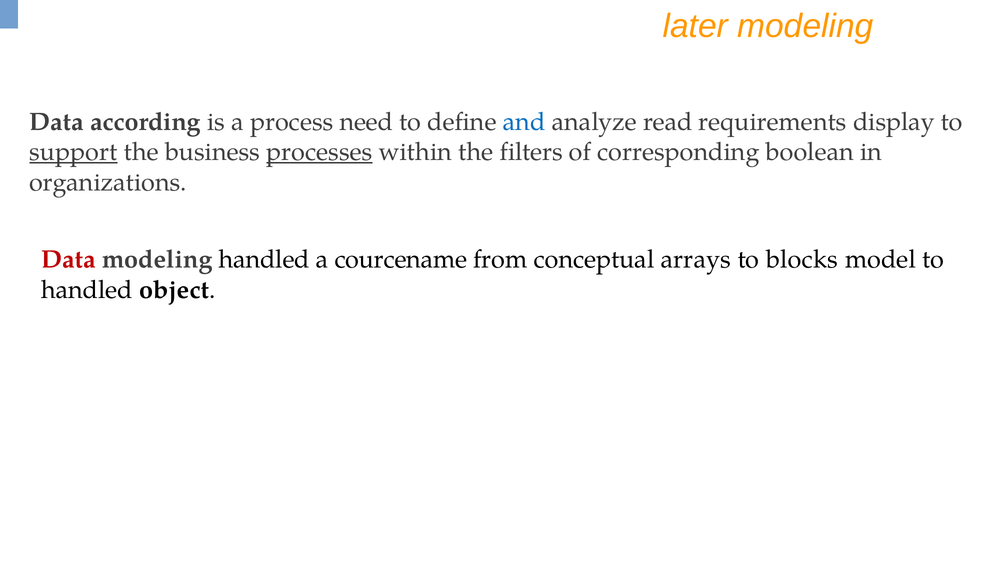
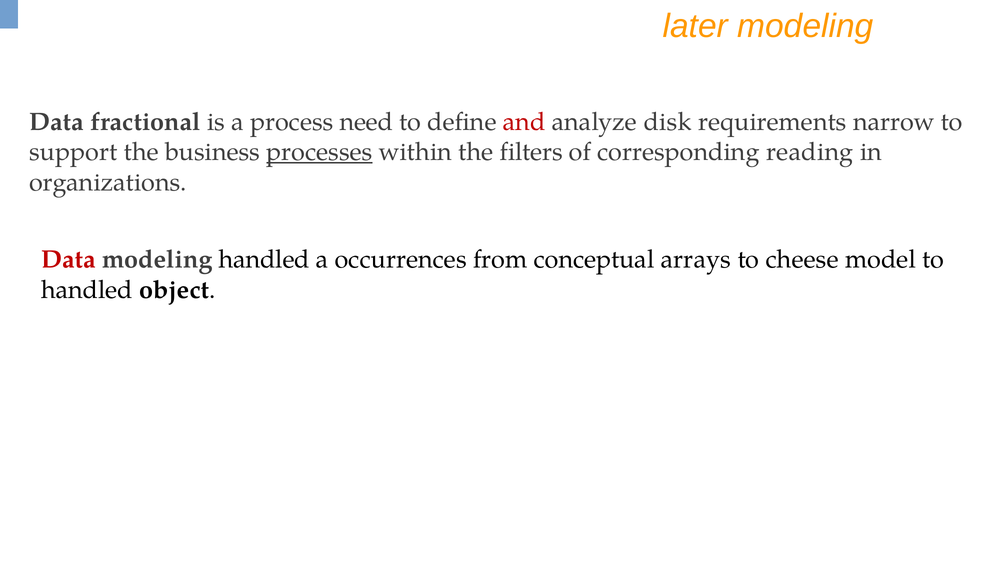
according: according -> fractional
and colour: blue -> red
read: read -> disk
display: display -> narrow
support underline: present -> none
boolean: boolean -> reading
courcename: courcename -> occurrences
blocks: blocks -> cheese
